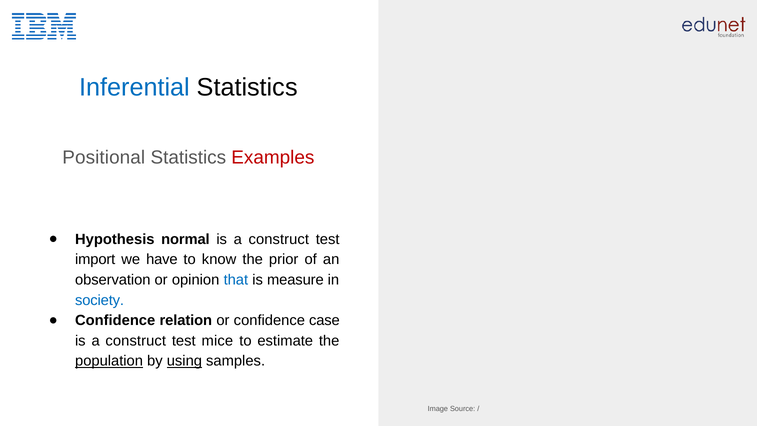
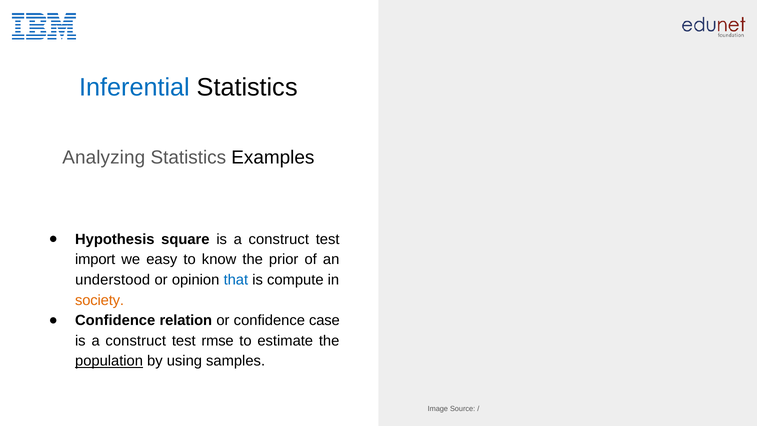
Positional: Positional -> Analyzing
Examples colour: red -> black
normal: normal -> square
have: have -> easy
observation: observation -> understood
measure: measure -> compute
society colour: blue -> orange
mice: mice -> rmse
using underline: present -> none
